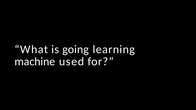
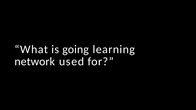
machine: machine -> network
